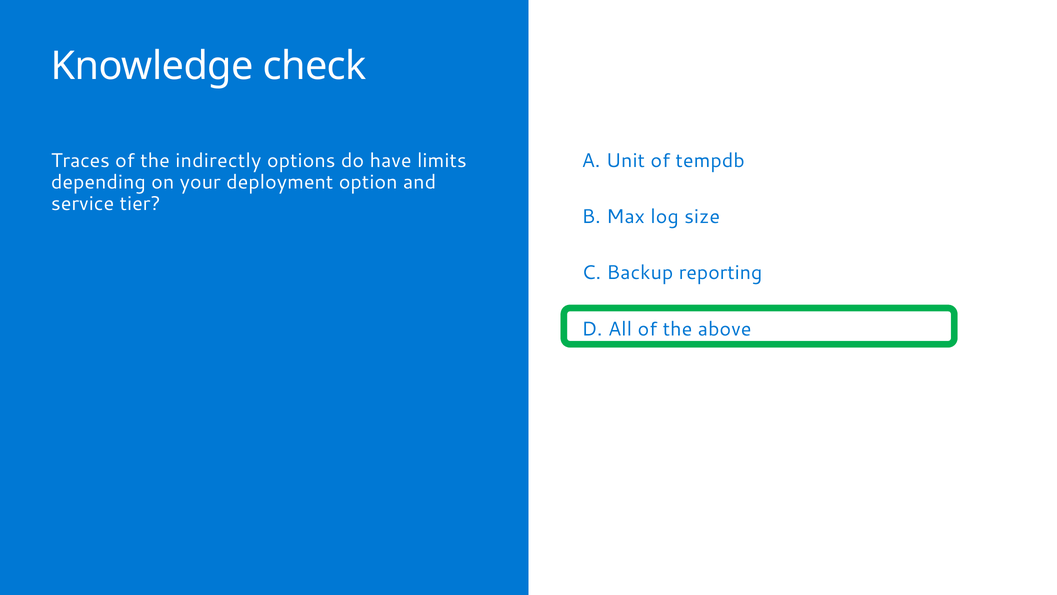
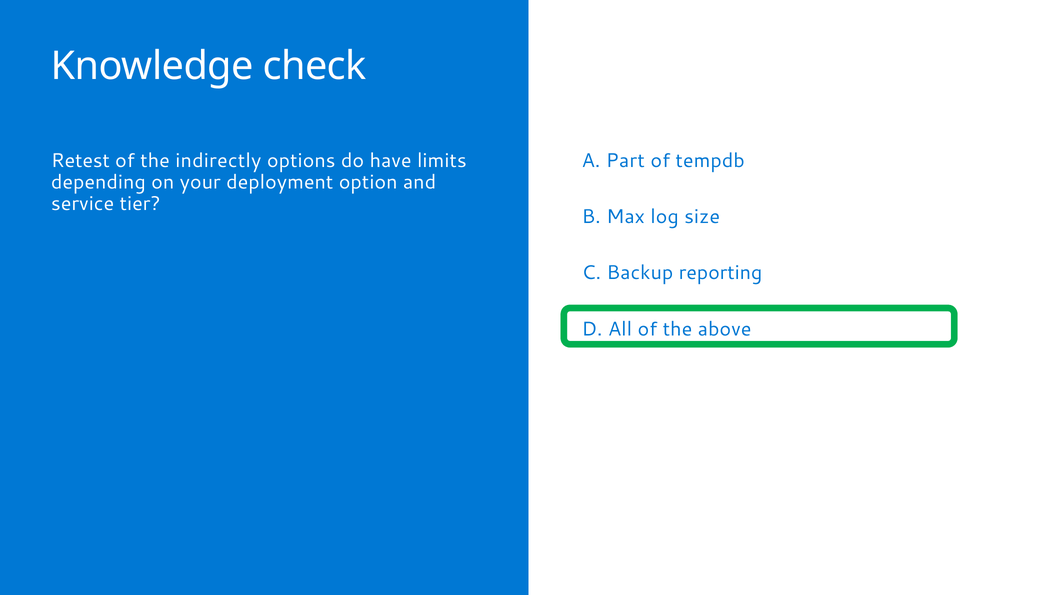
Traces: Traces -> Retest
Unit: Unit -> Part
